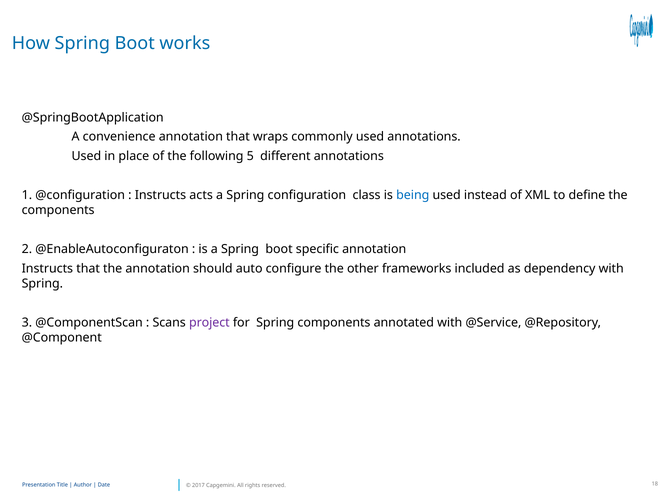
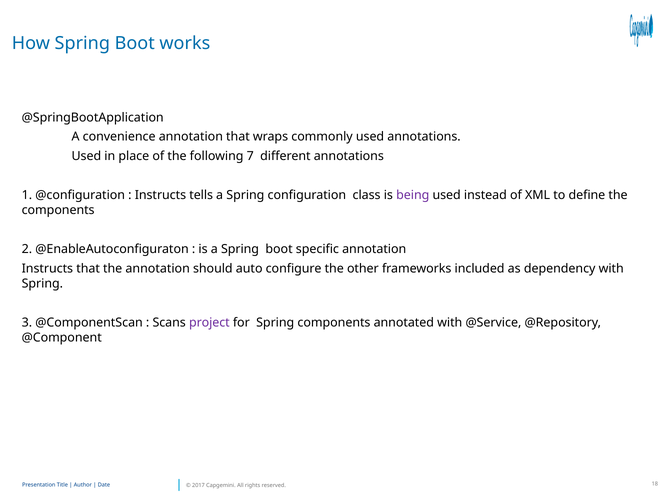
5: 5 -> 7
acts: acts -> tells
being colour: blue -> purple
